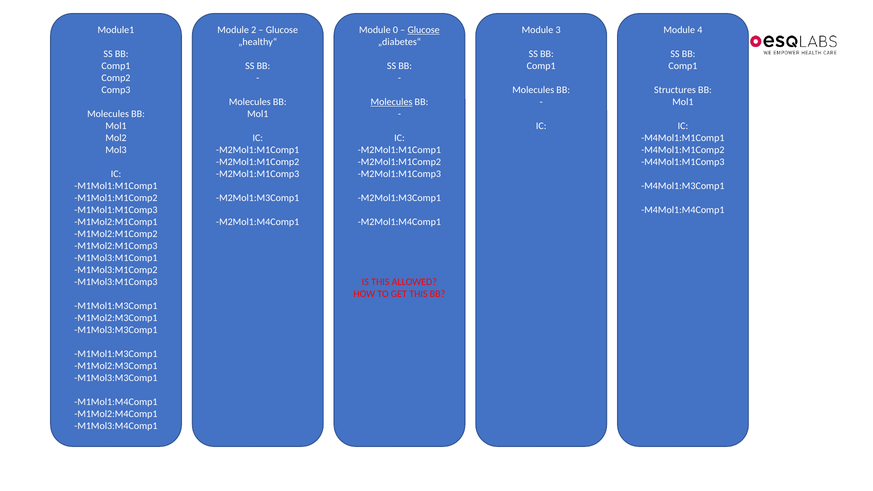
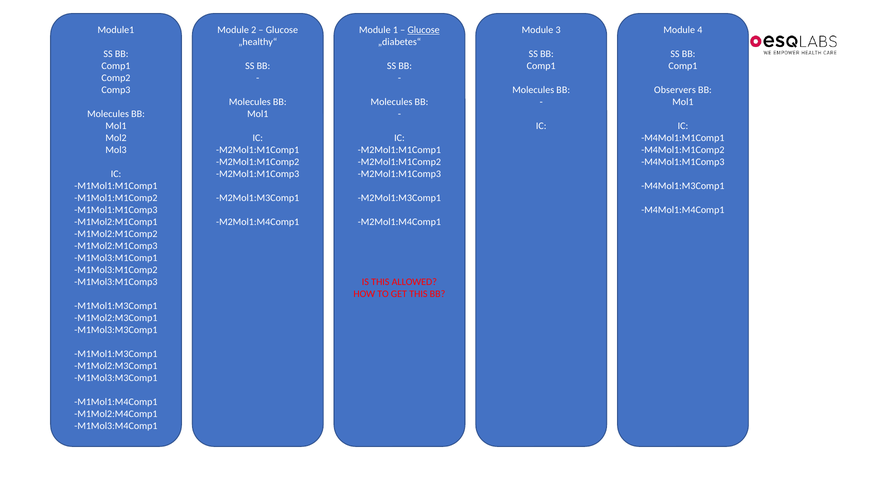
0: 0 -> 1
Structures: Structures -> Observers
Molecules at (392, 102) underline: present -> none
